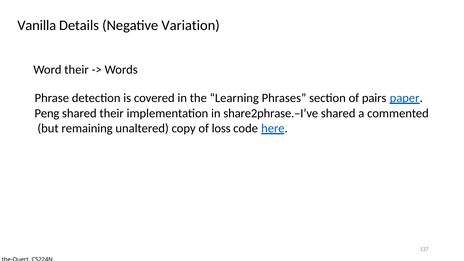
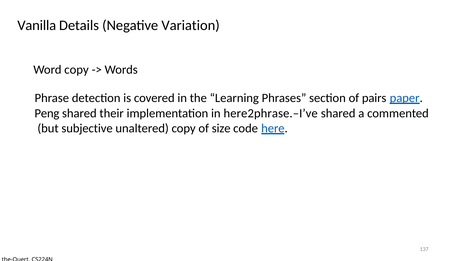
Word their: their -> copy
share2phrase.–I’ve: share2phrase.–I’ve -> here2phrase.–I’ve
remaining: remaining -> subjective
loss: loss -> size
